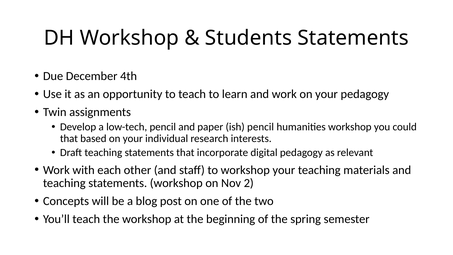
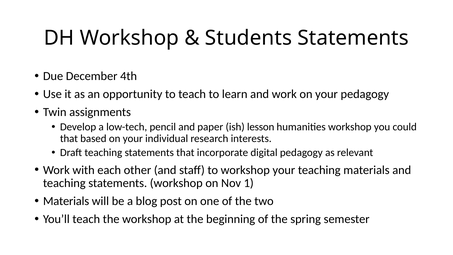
ish pencil: pencil -> lesson
2: 2 -> 1
Concepts at (66, 201): Concepts -> Materials
